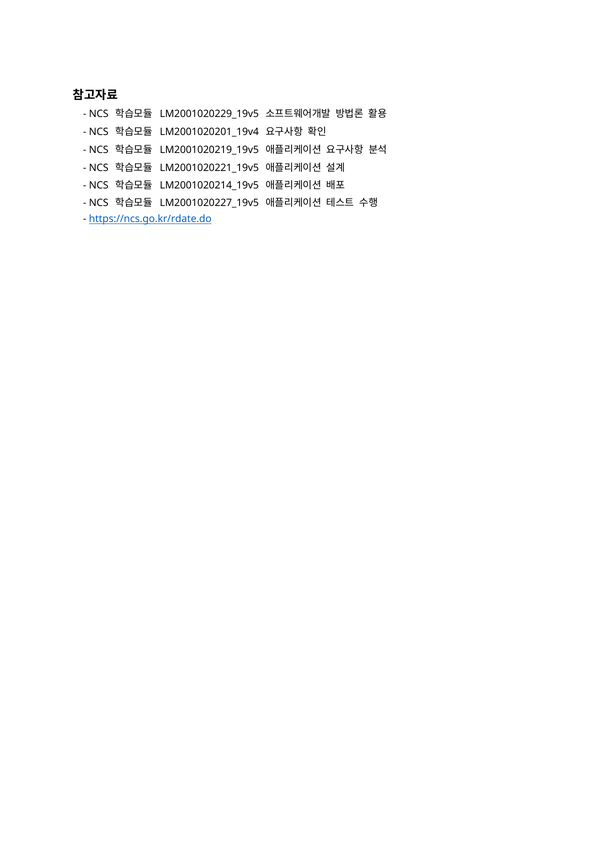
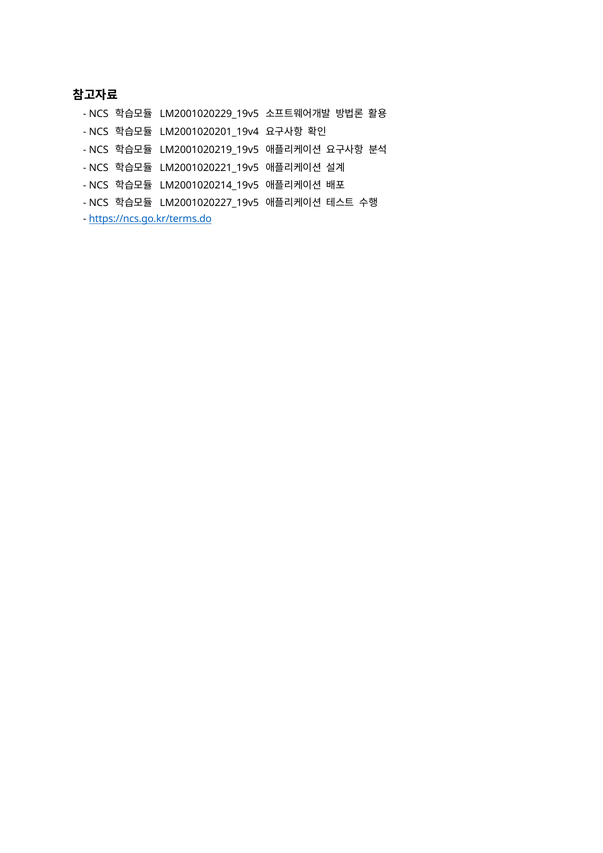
https://ncs.go.kr/rdate.do: https://ncs.go.kr/rdate.do -> https://ncs.go.kr/terms.do
